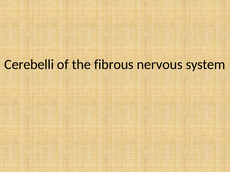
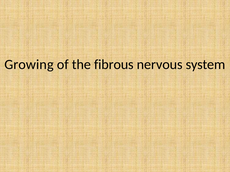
Cerebelli: Cerebelli -> Growing
